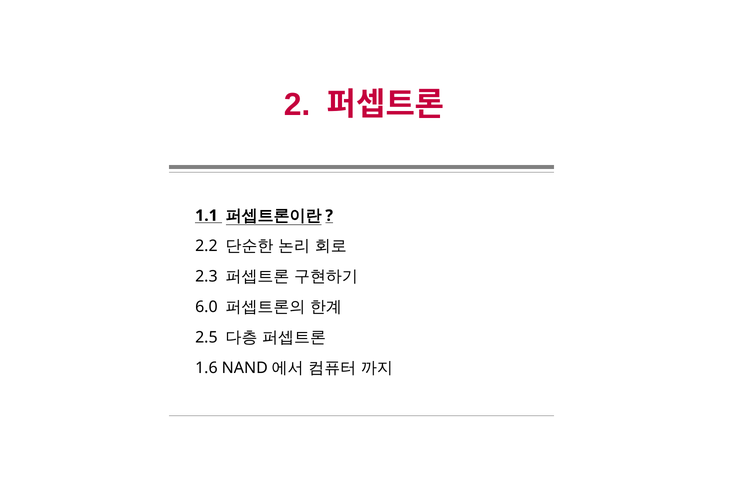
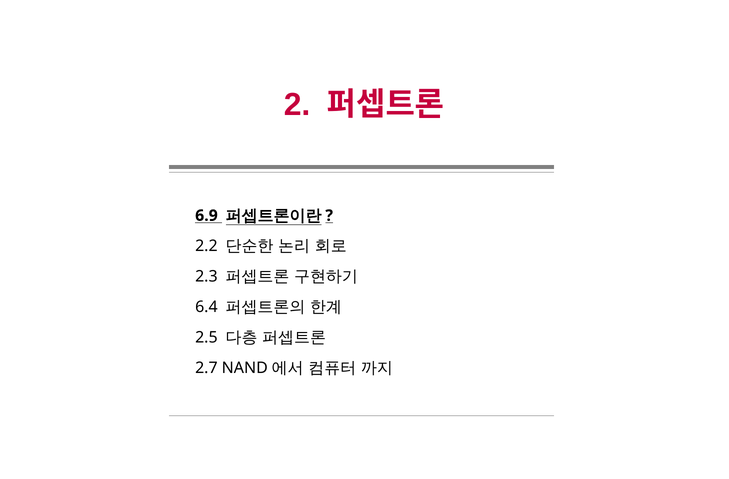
1.1: 1.1 -> 6.9
6.0: 6.0 -> 6.4
1.6: 1.6 -> 2.7
